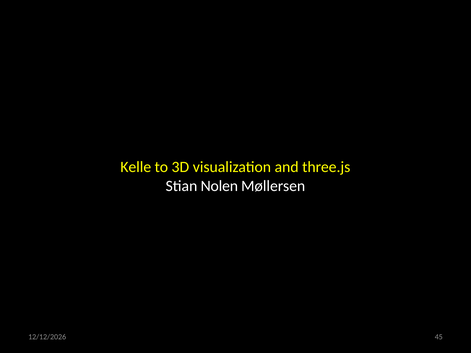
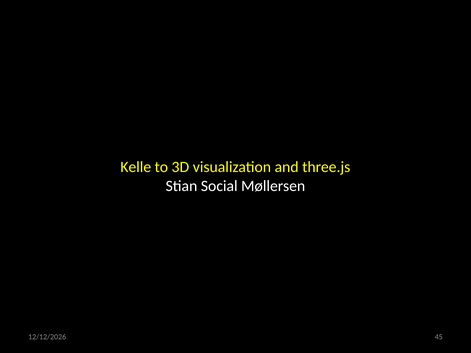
Nolen: Nolen -> Social
